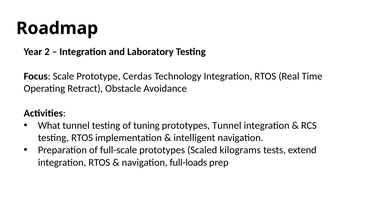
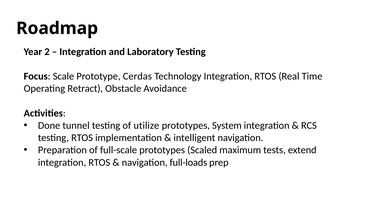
What: What -> Done
tuning: tuning -> utilize
prototypes Tunnel: Tunnel -> System
kilograms: kilograms -> maximum
